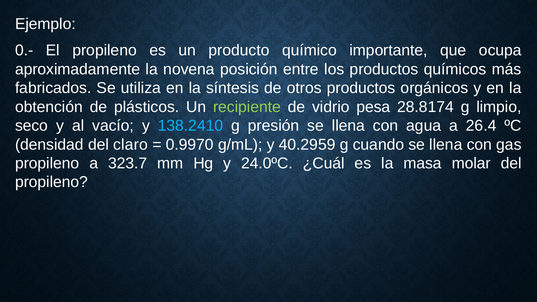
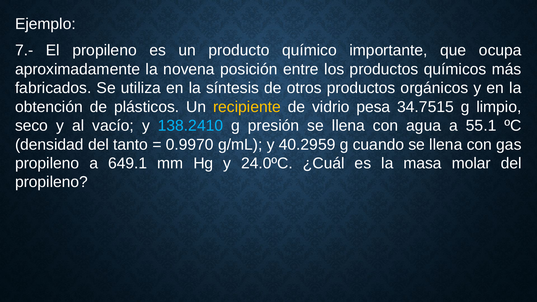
0.-: 0.- -> 7.-
recipiente colour: light green -> yellow
28.8174: 28.8174 -> 34.7515
26.4: 26.4 -> 55.1
claro: claro -> tanto
323.7: 323.7 -> 649.1
